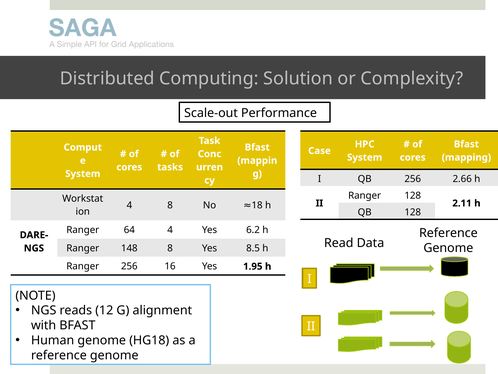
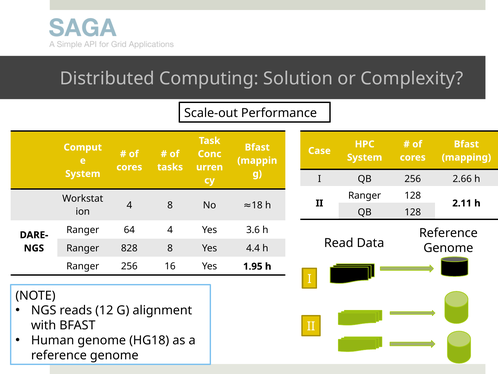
6.2: 6.2 -> 3.6
148: 148 -> 828
8.5: 8.5 -> 4.4
